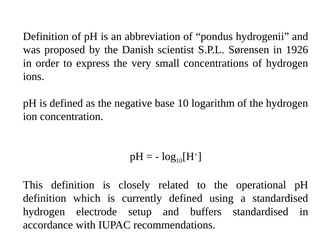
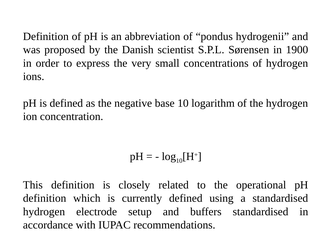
1926: 1926 -> 1900
